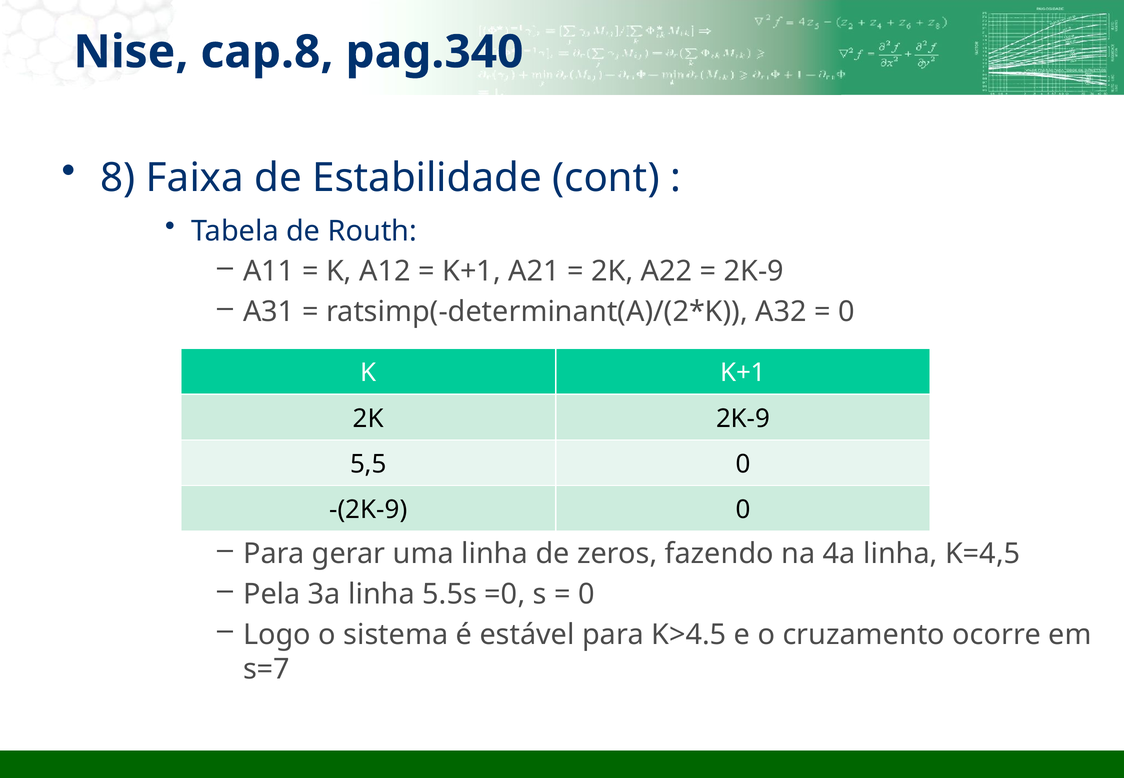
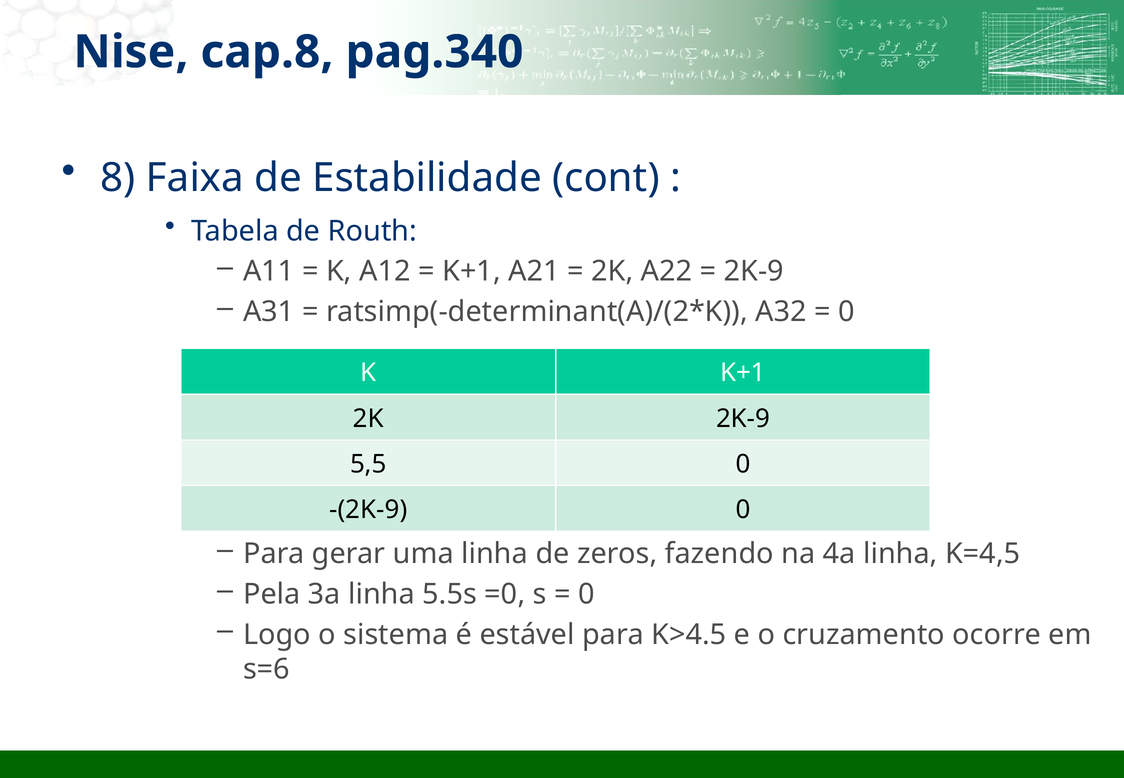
s=7: s=7 -> s=6
